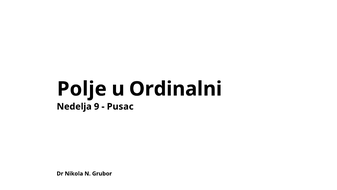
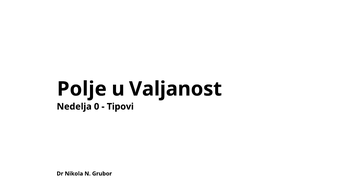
Ordinalni: Ordinalni -> Valjanost
9: 9 -> 0
Pusac: Pusac -> Tipovi
